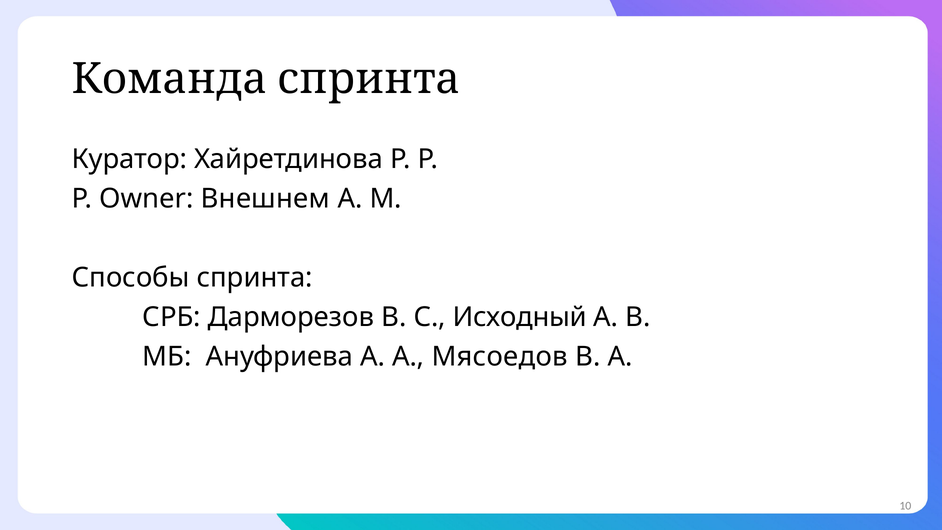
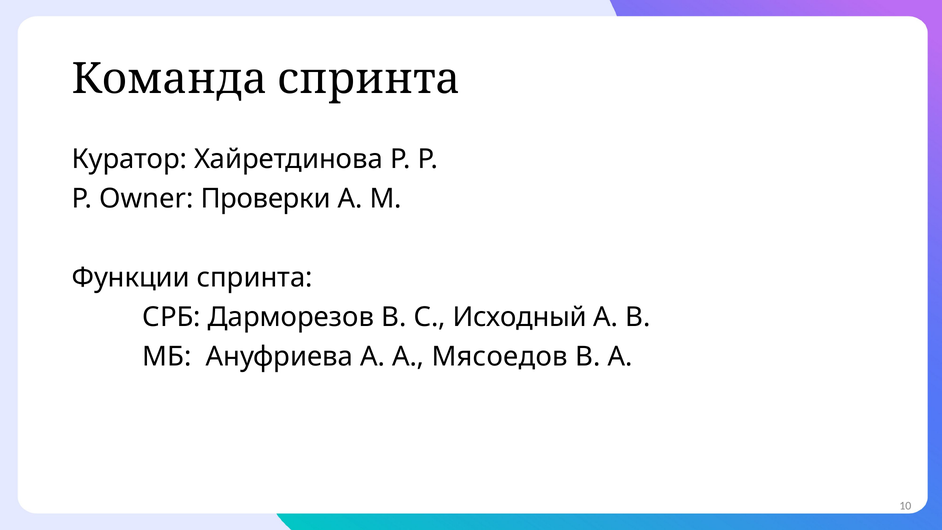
Внешнем: Внешнем -> Проверки
Способы: Способы -> Функции
